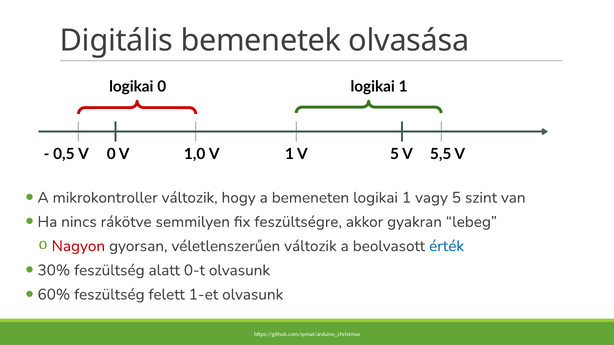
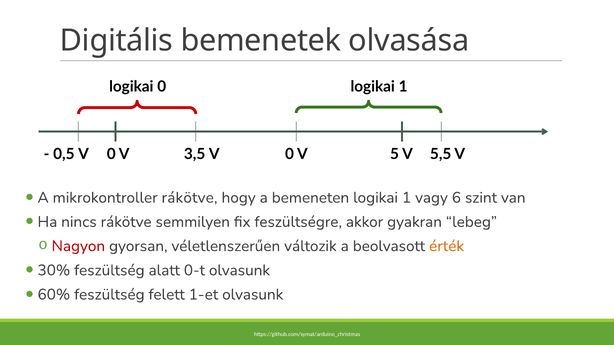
1,0: 1,0 -> 3,5
V 1: 1 -> 0
mikrokontroller változik: változik -> rákötve
vagy 5: 5 -> 6
érték colour: blue -> orange
